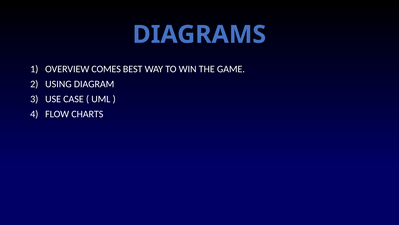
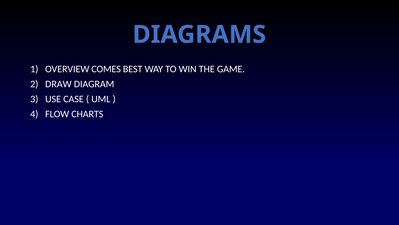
USING: USING -> DRAW
